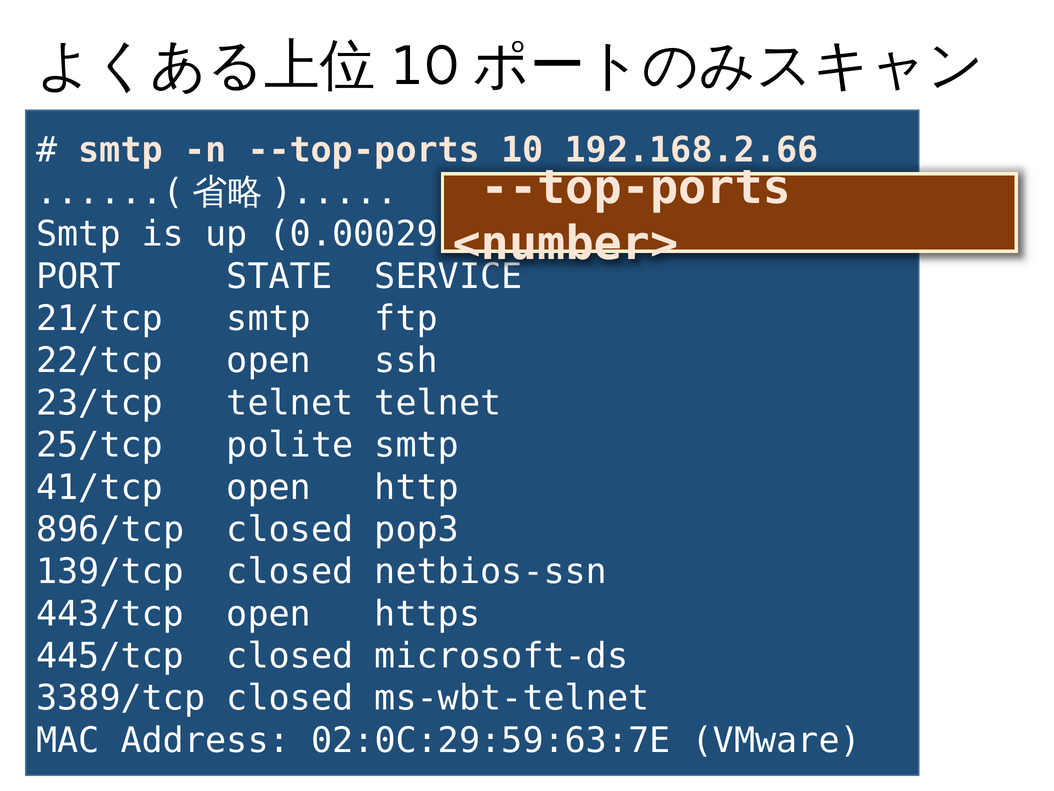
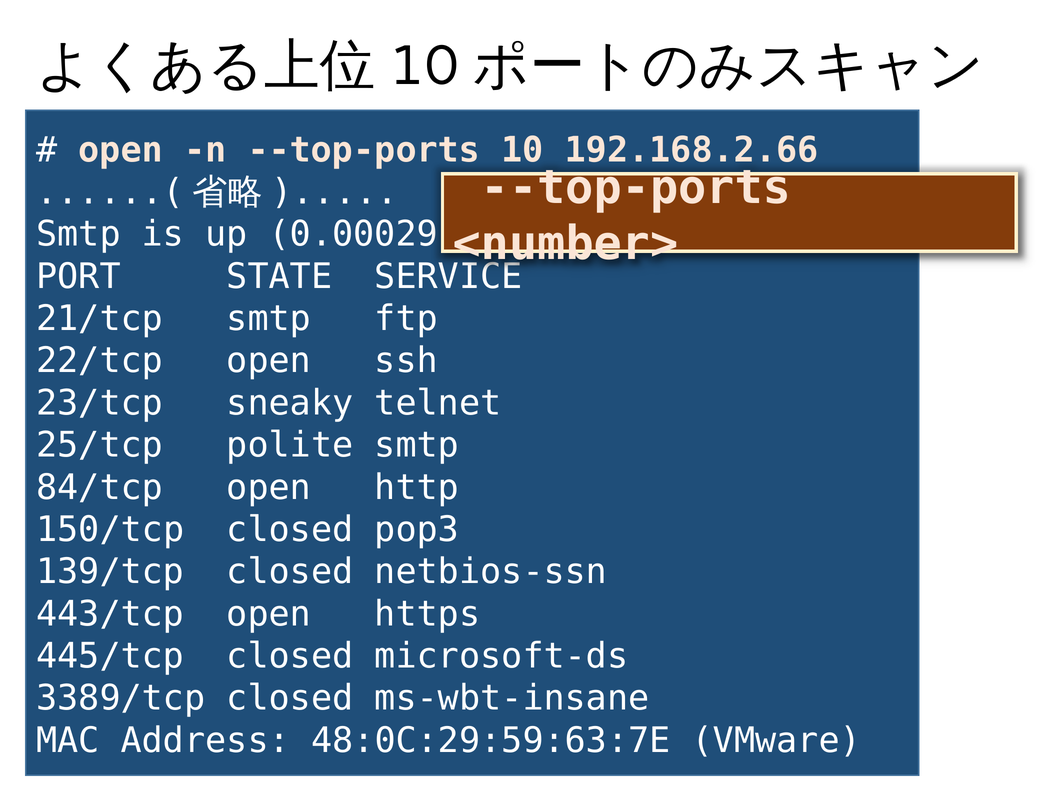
smtp at (121, 150): smtp -> open
23/tcp telnet: telnet -> sneaky
41/tcp: 41/tcp -> 84/tcp
896/tcp: 896/tcp -> 150/tcp
ms-wbt-telnet: ms-wbt-telnet -> ms-wbt-insane
02:0C:29:59:63:7E: 02:0C:29:59:63:7E -> 48:0C:29:59:63:7E
